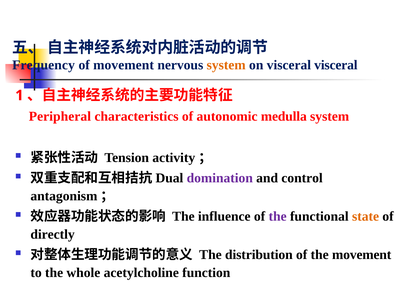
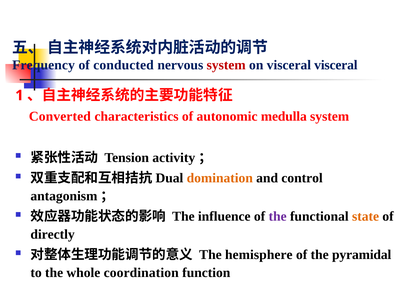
of movement: movement -> conducted
system at (226, 65) colour: orange -> red
Peripheral: Peripheral -> Converted
domination colour: purple -> orange
distribution: distribution -> hemisphere
the movement: movement -> pyramidal
acetylcholine: acetylcholine -> coordination
